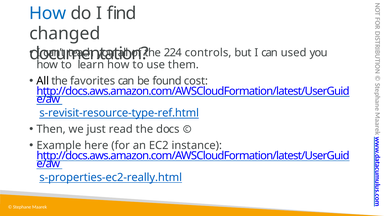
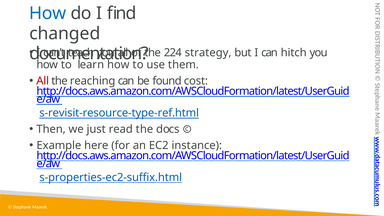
controls: controls -> strategy
used: used -> hitch
All at (43, 81) colour: black -> red
favorites: favorites -> reaching
s-properties-ec2-really.html: s-properties-ec2-really.html -> s-properties-ec2-suffix.html
